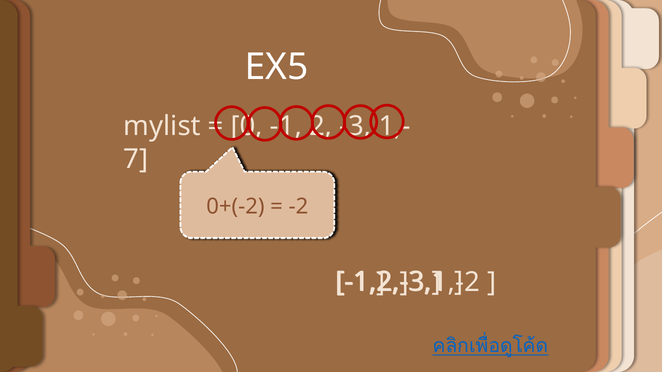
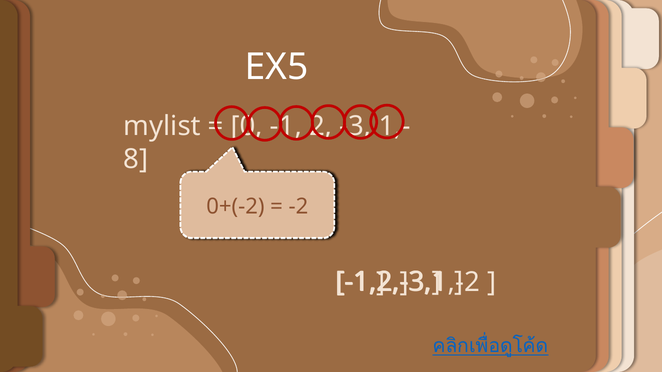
7: 7 -> 8
